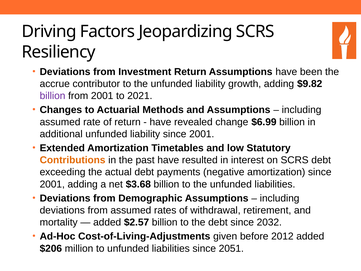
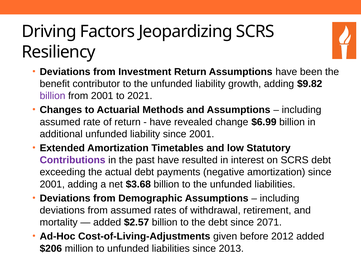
accrue: accrue -> benefit
Contributions colour: orange -> purple
2032: 2032 -> 2071
2051: 2051 -> 2013
